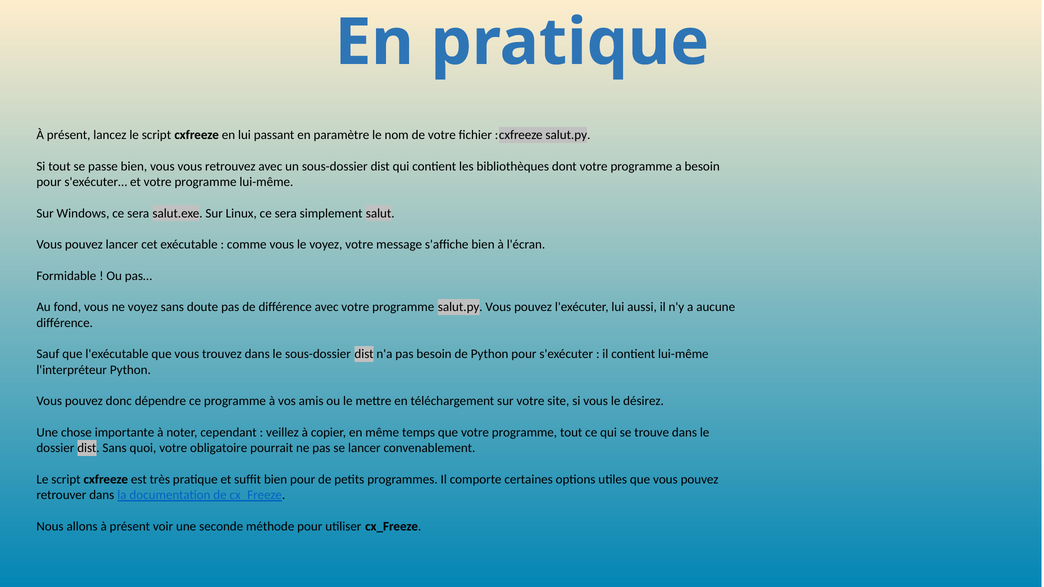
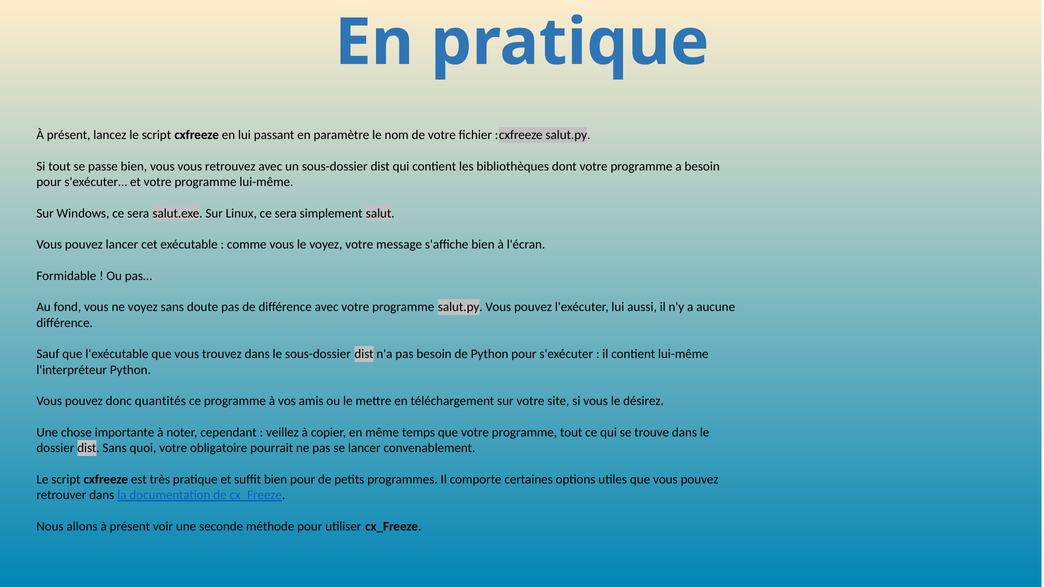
dépendre: dépendre -> quantités
